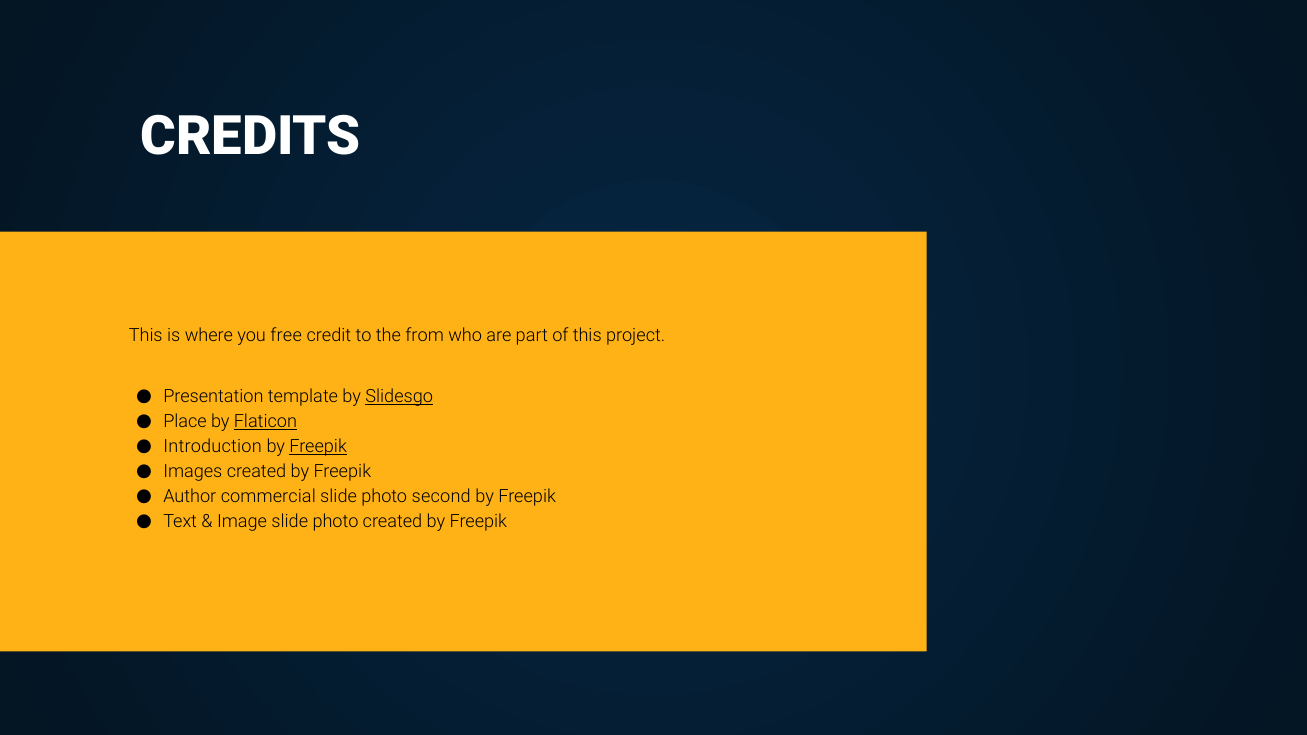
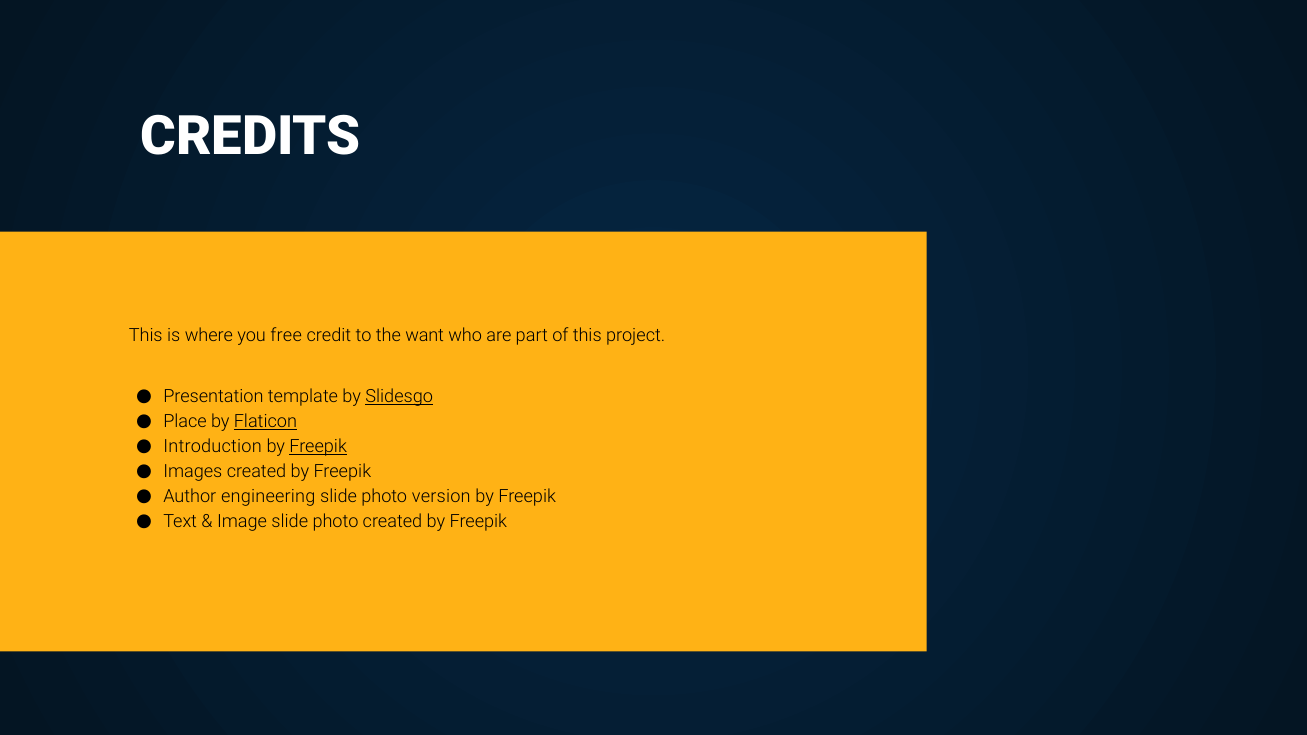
from: from -> want
commercial: commercial -> engineering
second: second -> version
